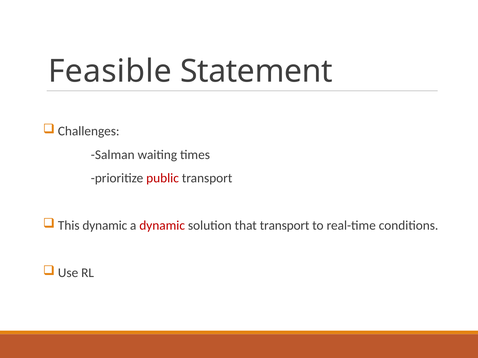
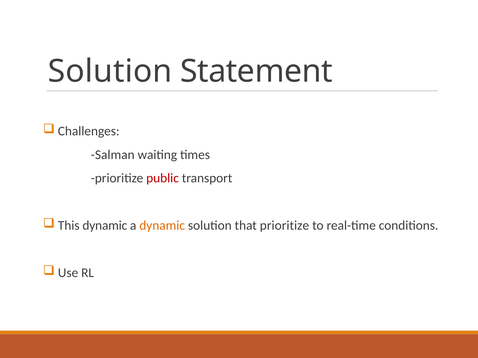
Feasible at (110, 71): Feasible -> Solution
dynamic at (162, 226) colour: red -> orange
that transport: transport -> prioritize
